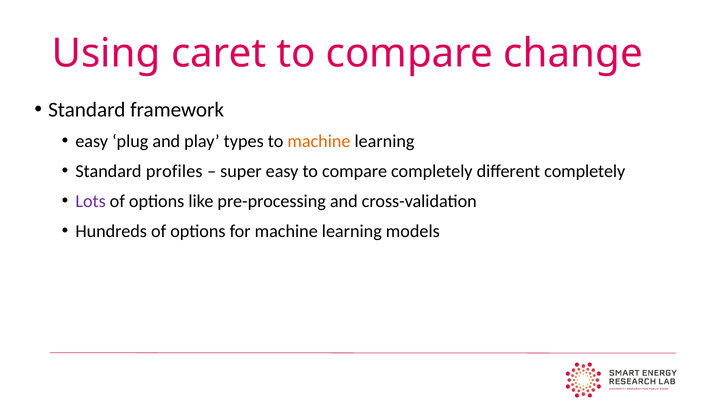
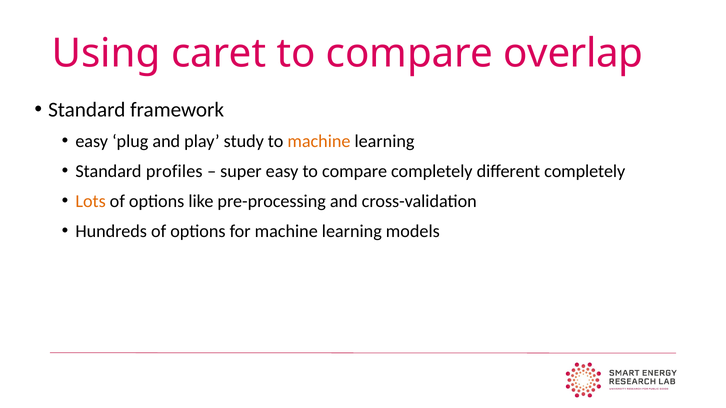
change: change -> overlap
types: types -> study
Lots colour: purple -> orange
